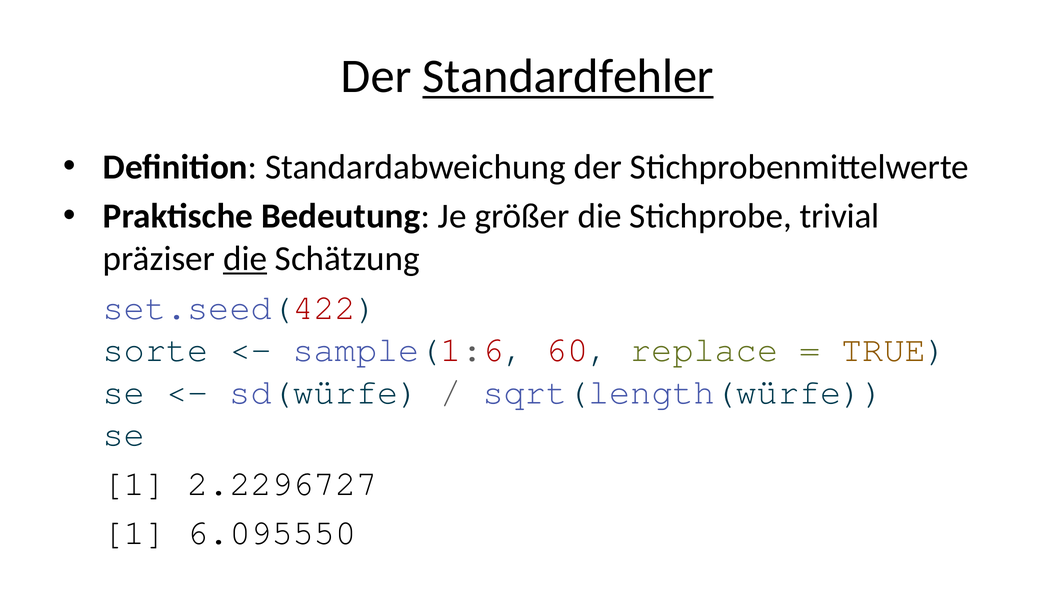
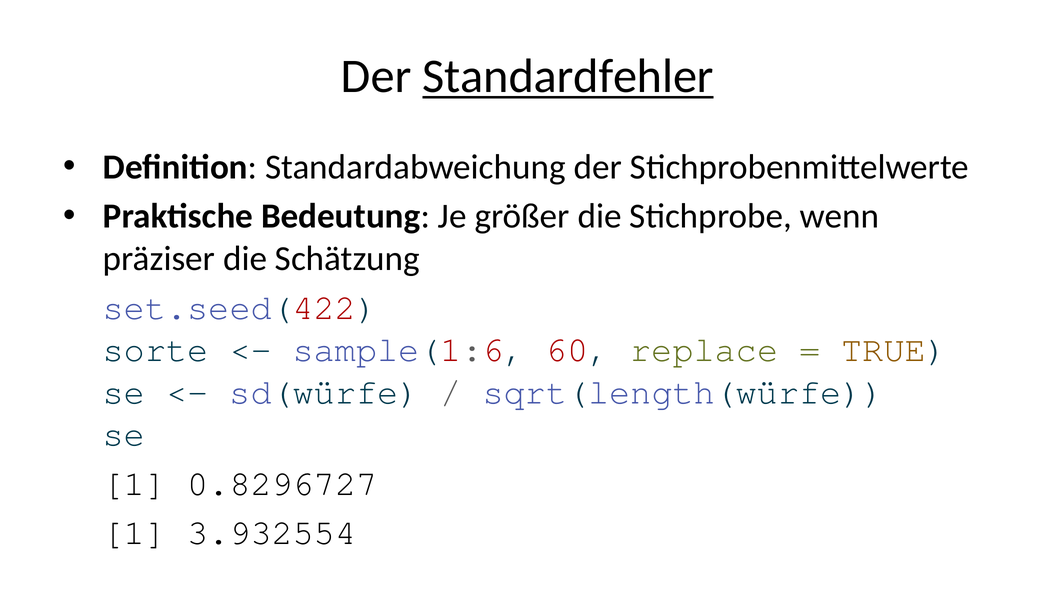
trivial: trivial -> wenn
die at (245, 259) underline: present -> none
2.2296727: 2.2296727 -> 0.8296727
6.095550: 6.095550 -> 3.932554
